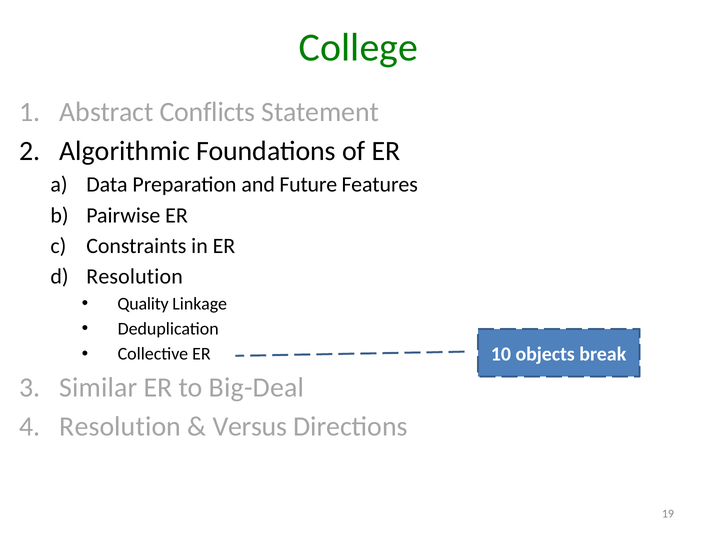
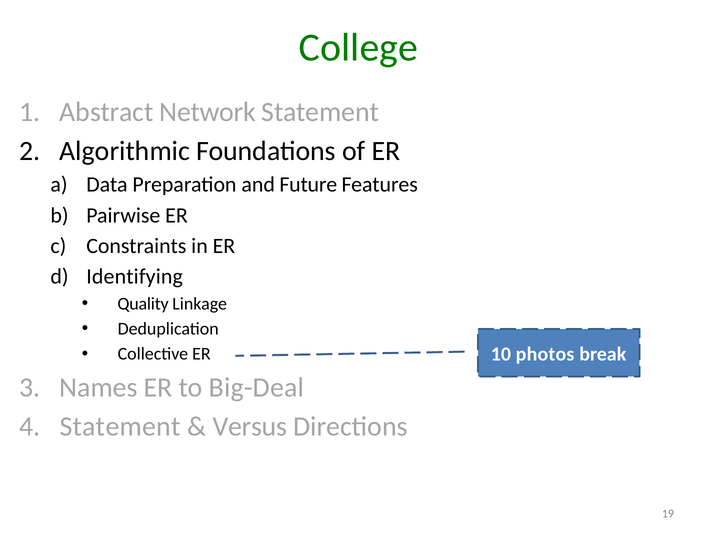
Conflicts: Conflicts -> Network
Resolution at (135, 276): Resolution -> Identifying
objects: objects -> photos
Similar: Similar -> Names
Resolution at (120, 427): Resolution -> Statement
